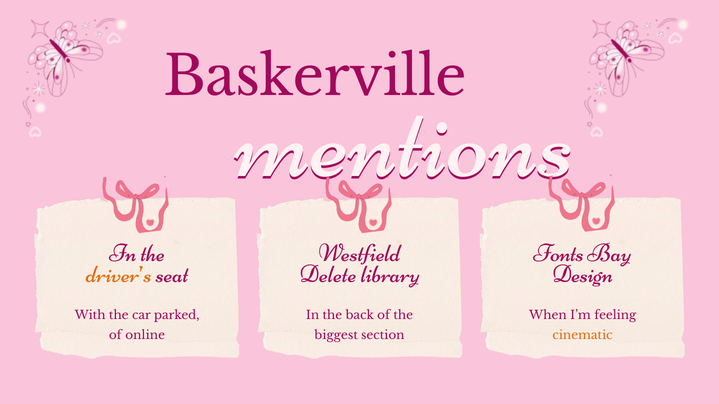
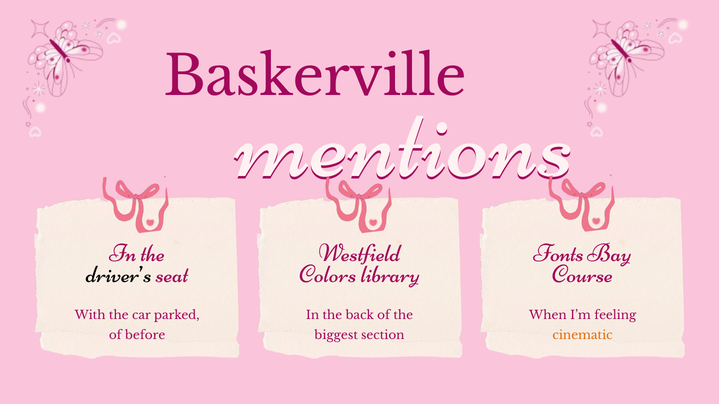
driver’s colour: orange -> black
Delete: Delete -> Colors
Design: Design -> Course
online: online -> before
